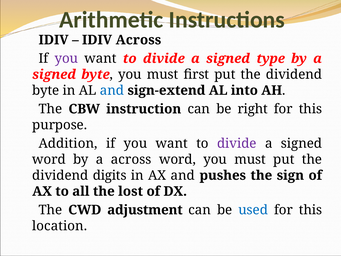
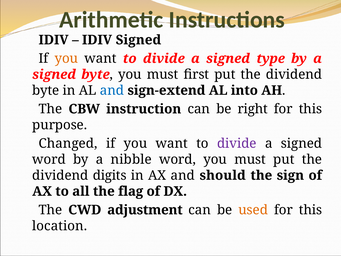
IDIV Across: Across -> Signed
you at (66, 58) colour: purple -> orange
Addition: Addition -> Changed
a across: across -> nibble
pushes: pushes -> should
lost: lost -> flag
used colour: blue -> orange
